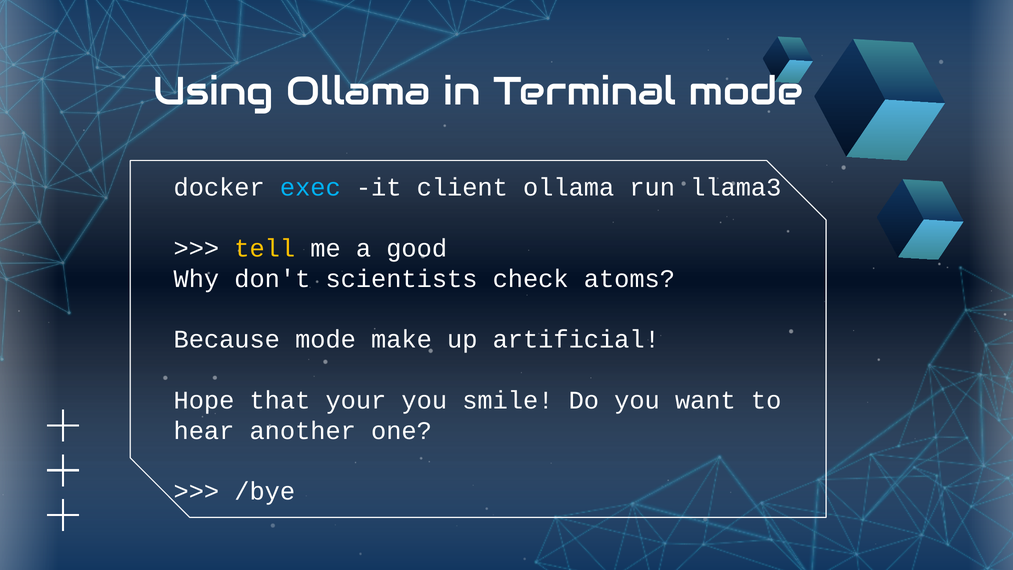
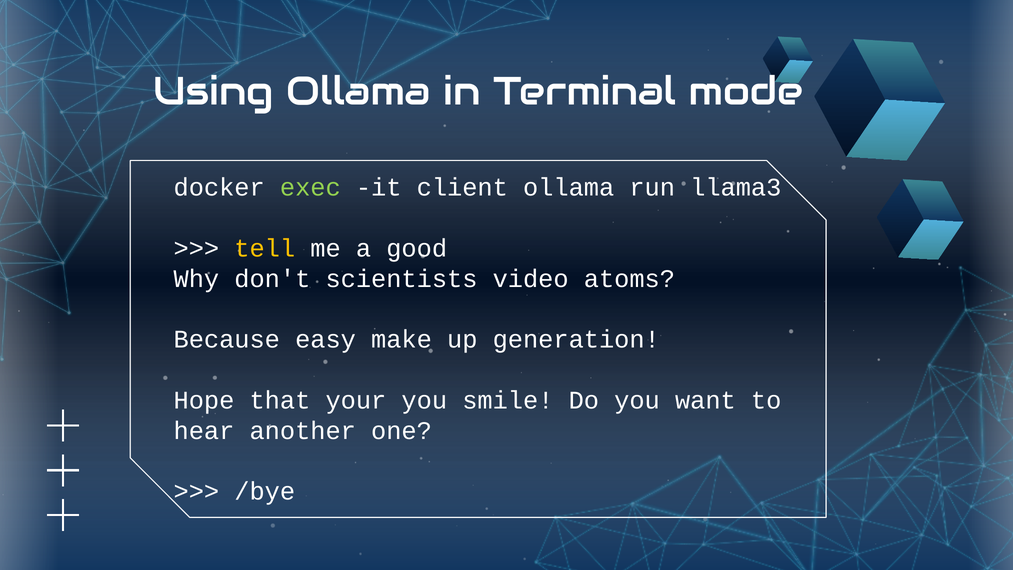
exec colour: light blue -> light green
check: check -> video
Because mode: mode -> easy
artificial: artificial -> generation
